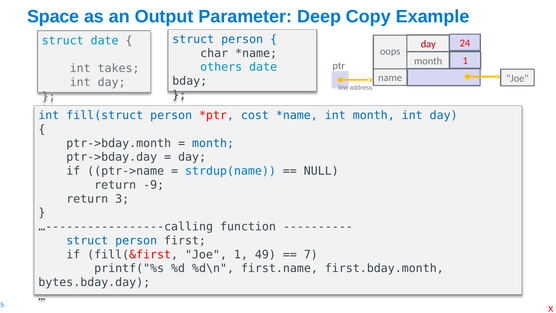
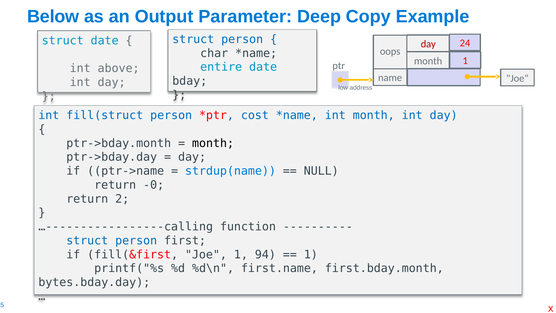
Space: Space -> Below
others: others -> entire
takes: takes -> above
month at (213, 143) colour: blue -> black
-9: -9 -> -0
3: 3 -> 2
49: 49 -> 94
7 at (311, 254): 7 -> 1
